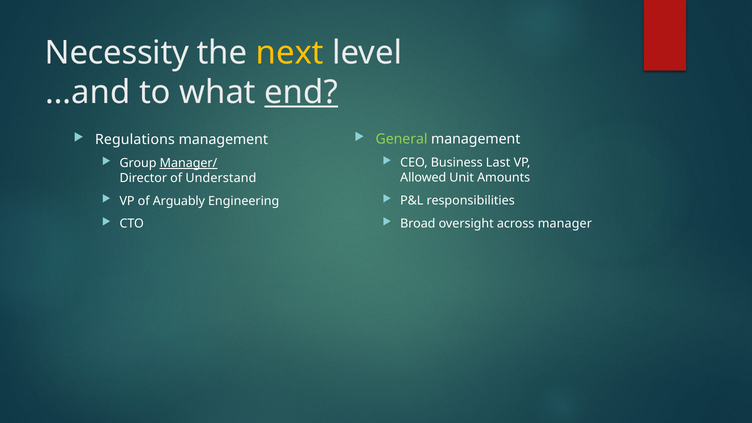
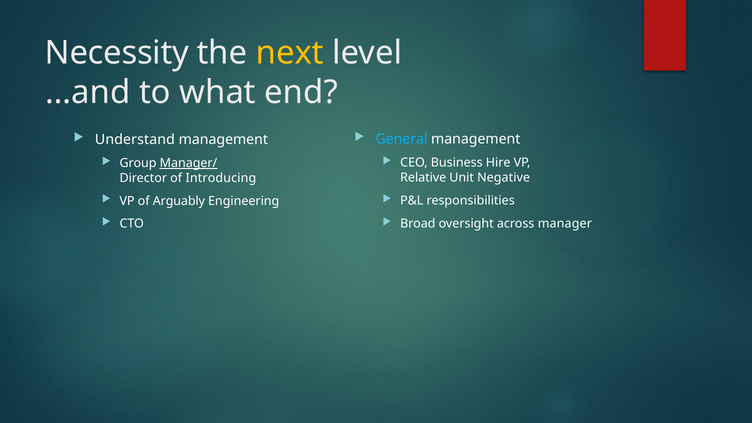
end underline: present -> none
General colour: light green -> light blue
Regulations: Regulations -> Understand
Last: Last -> Hire
Allowed: Allowed -> Relative
Amounts: Amounts -> Negative
Understand: Understand -> Introducing
